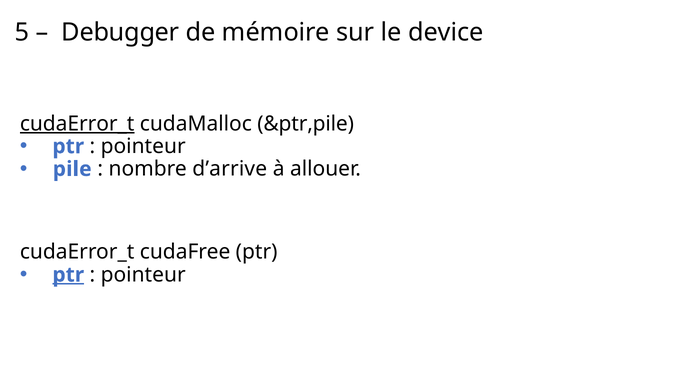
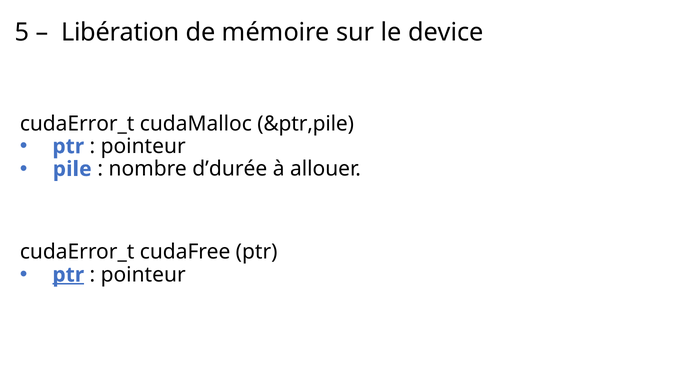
Debugger: Debugger -> Libération
cudaError_t at (77, 123) underline: present -> none
d’arrive: d’arrive -> d’durée
